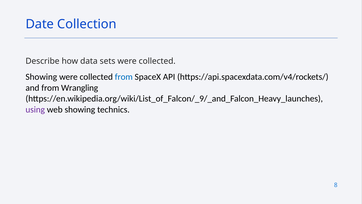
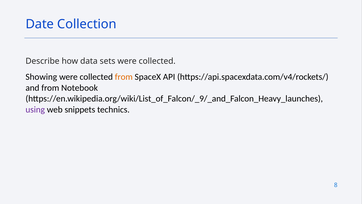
from at (124, 77) colour: blue -> orange
Wrangling: Wrangling -> Notebook
web showing: showing -> snippets
